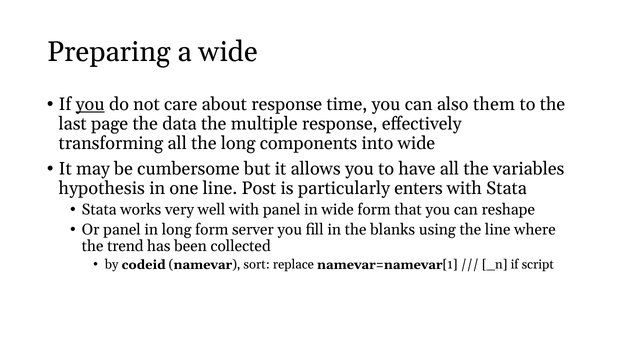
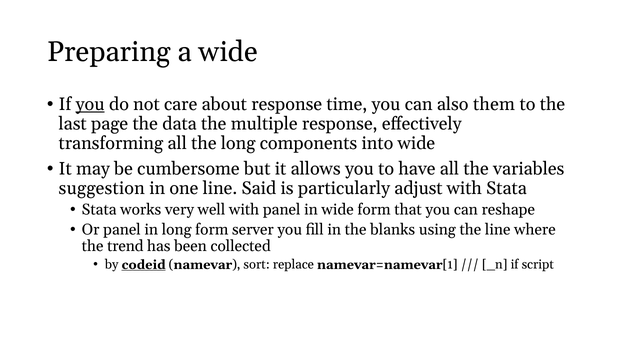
hypothesis: hypothesis -> suggestion
Post: Post -> Said
enters: enters -> adjust
codeid underline: none -> present
